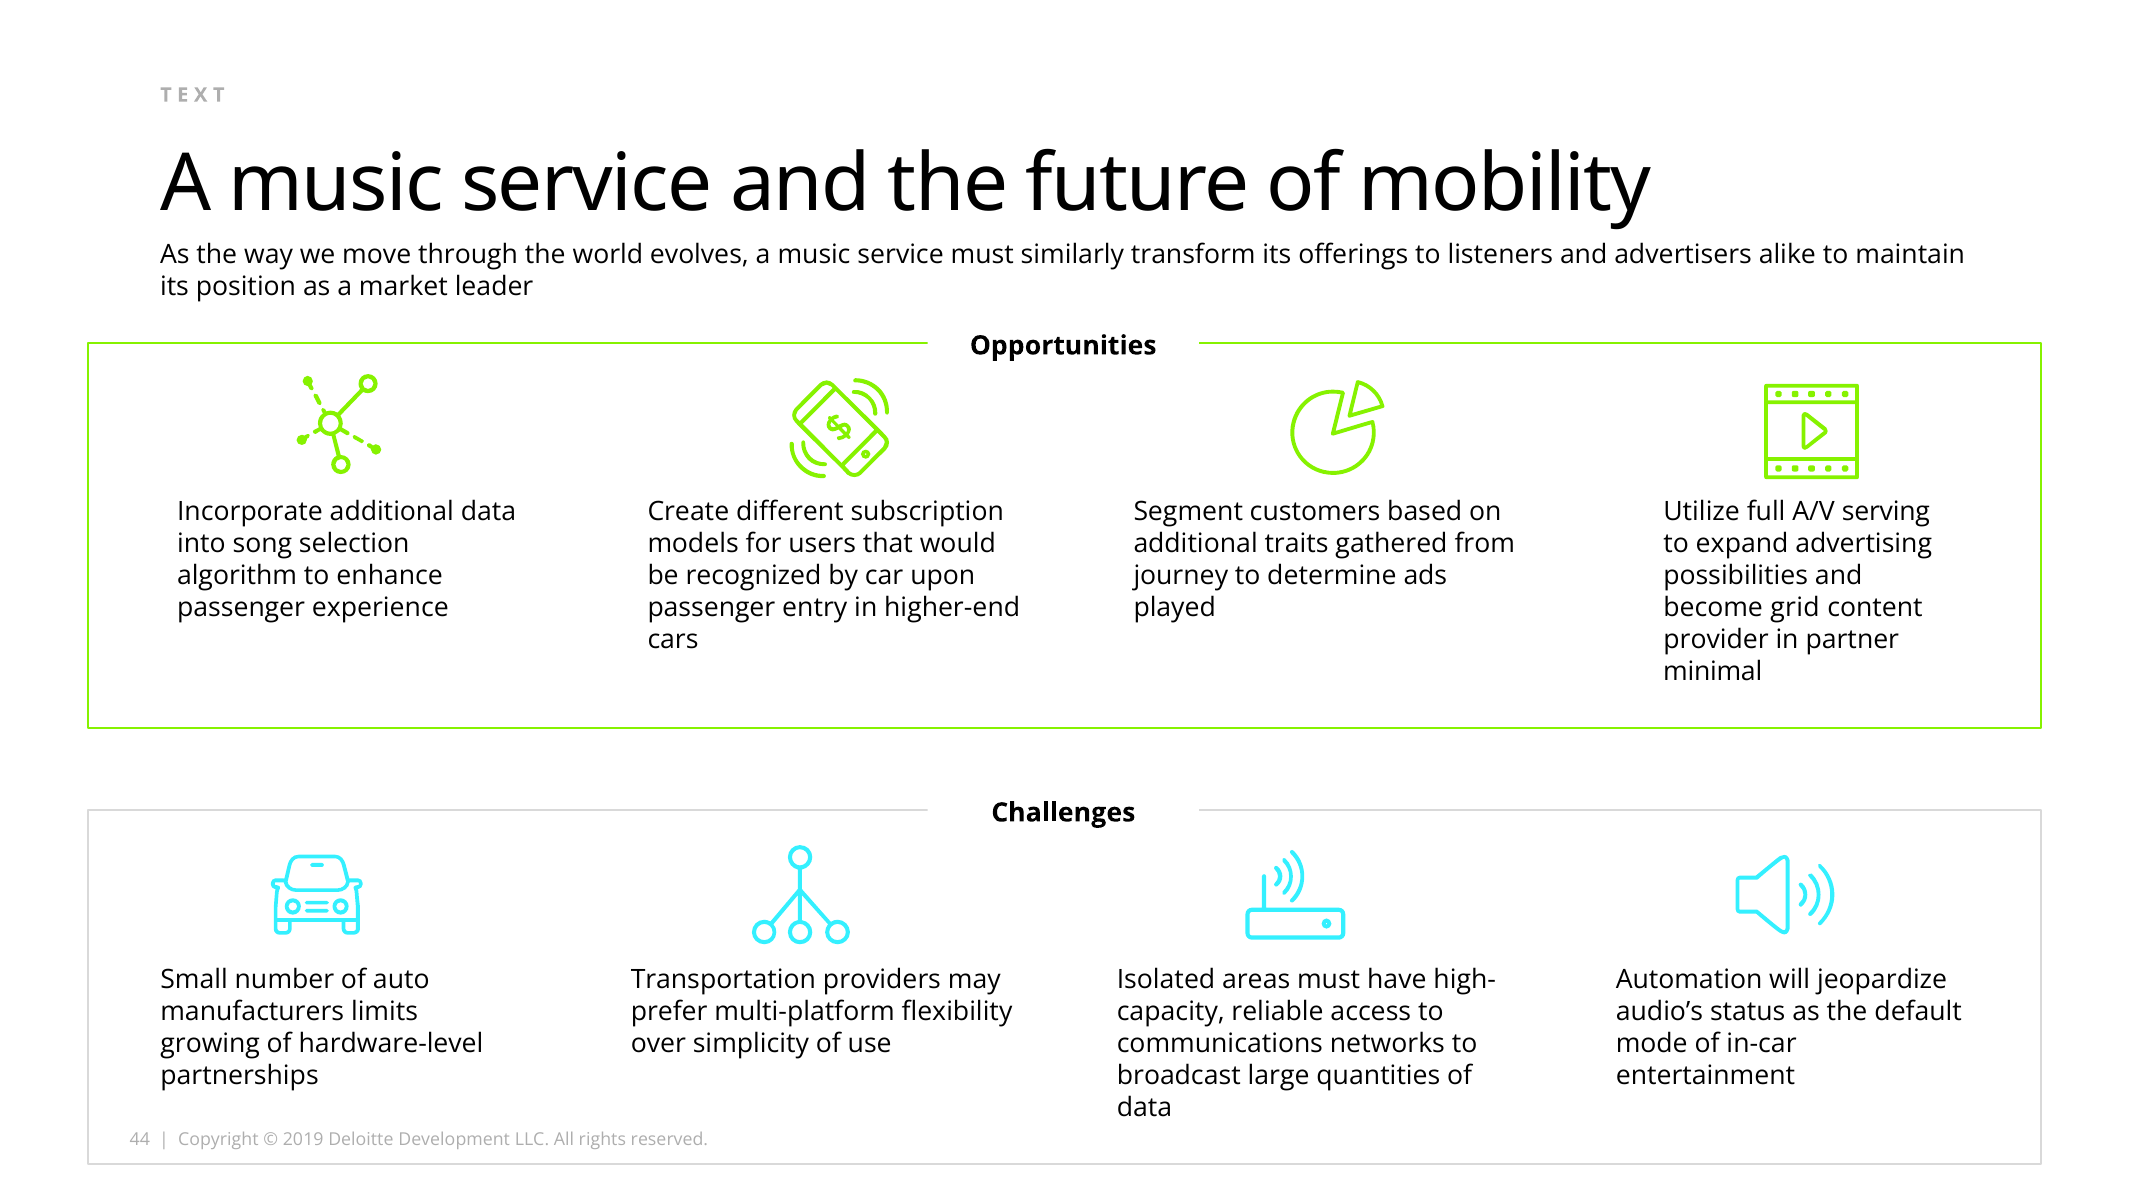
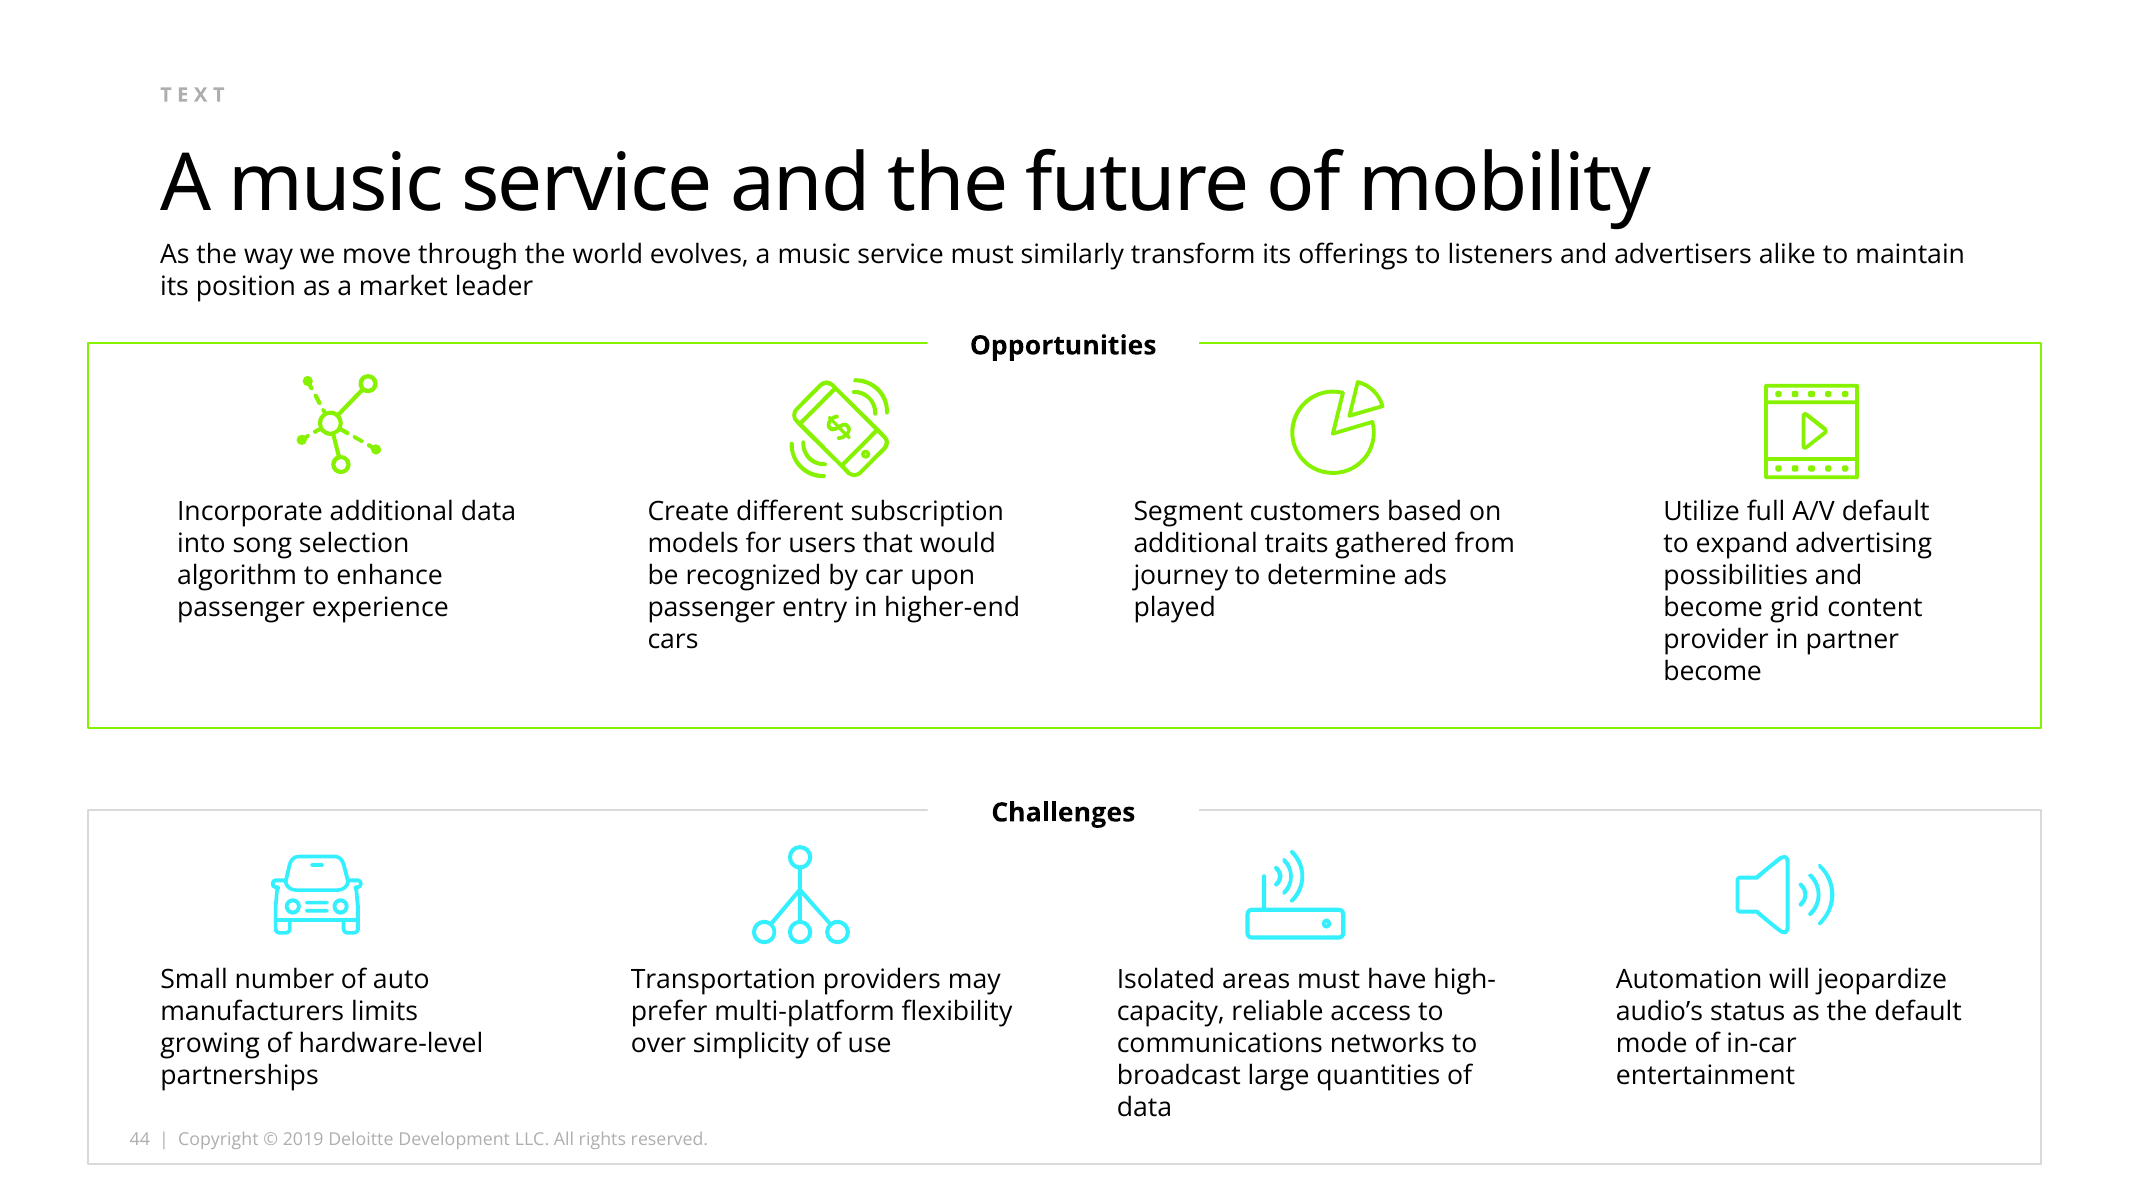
A/V serving: serving -> default
minimal at (1713, 672): minimal -> become
